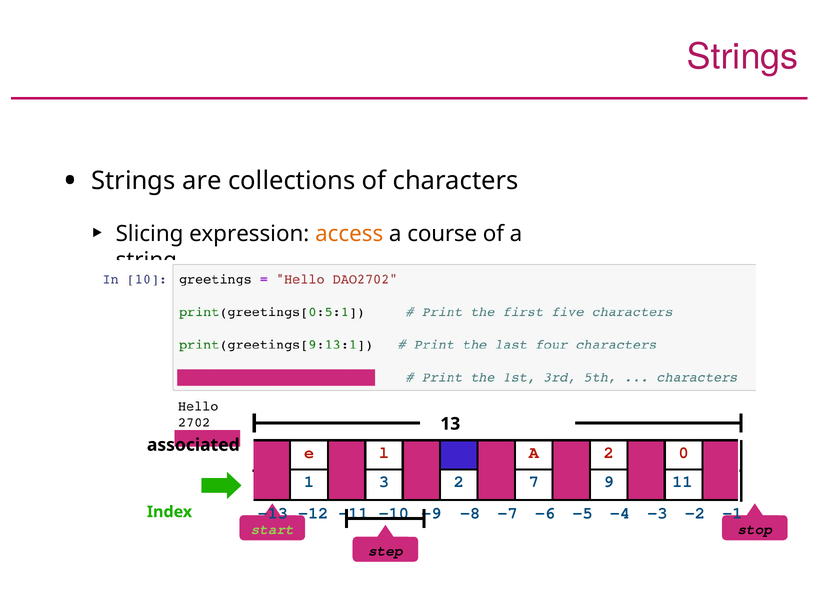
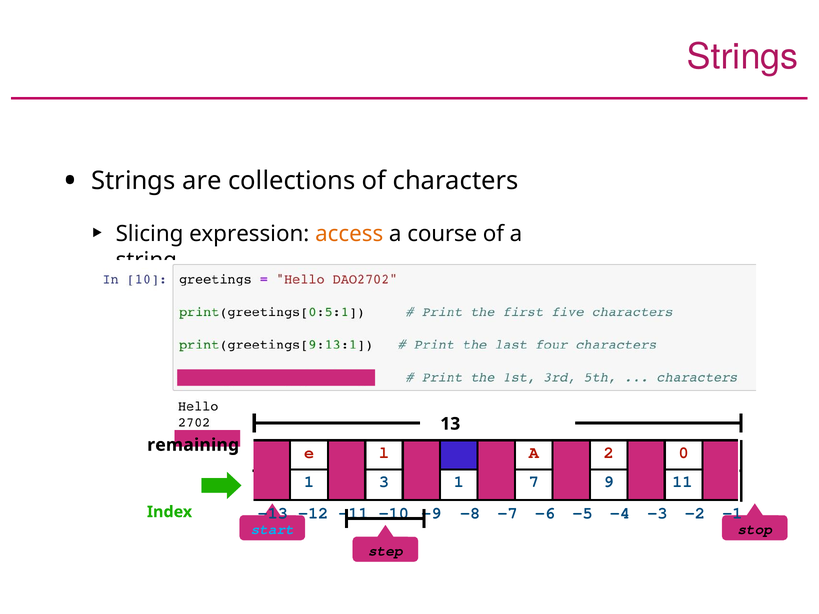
associated: associated -> remaining
3 2: 2 -> 1
start colour: light green -> light blue
